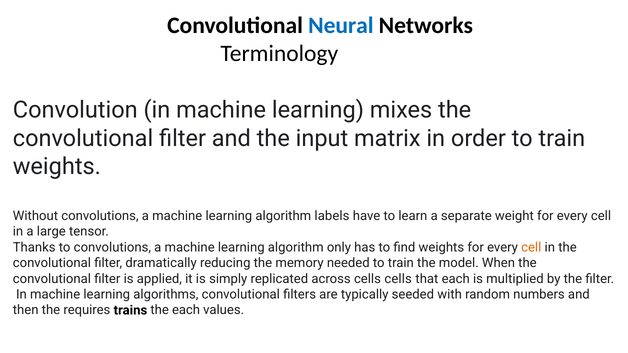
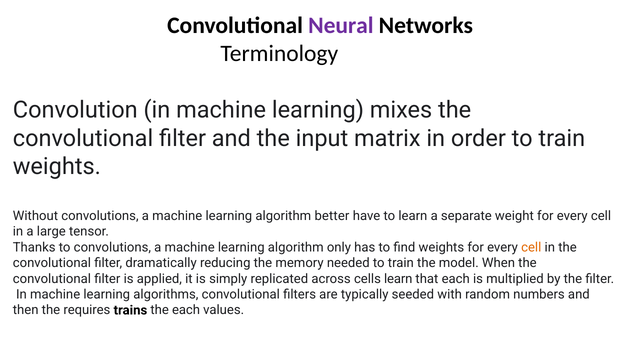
Neural colour: blue -> purple
labels: labels -> better
cells cells: cells -> learn
